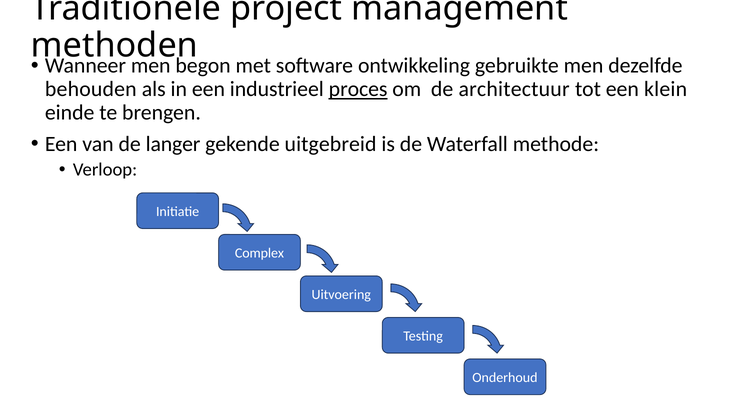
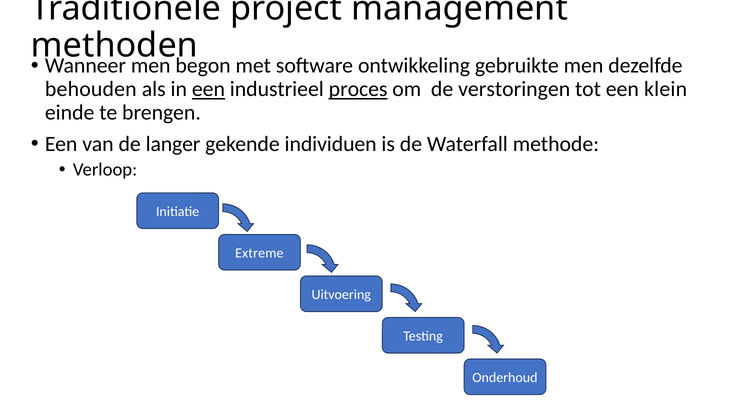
een at (208, 89) underline: none -> present
architectuur: architectuur -> verstoringen
uitgebreid: uitgebreid -> individuen
Complex: Complex -> Extreme
